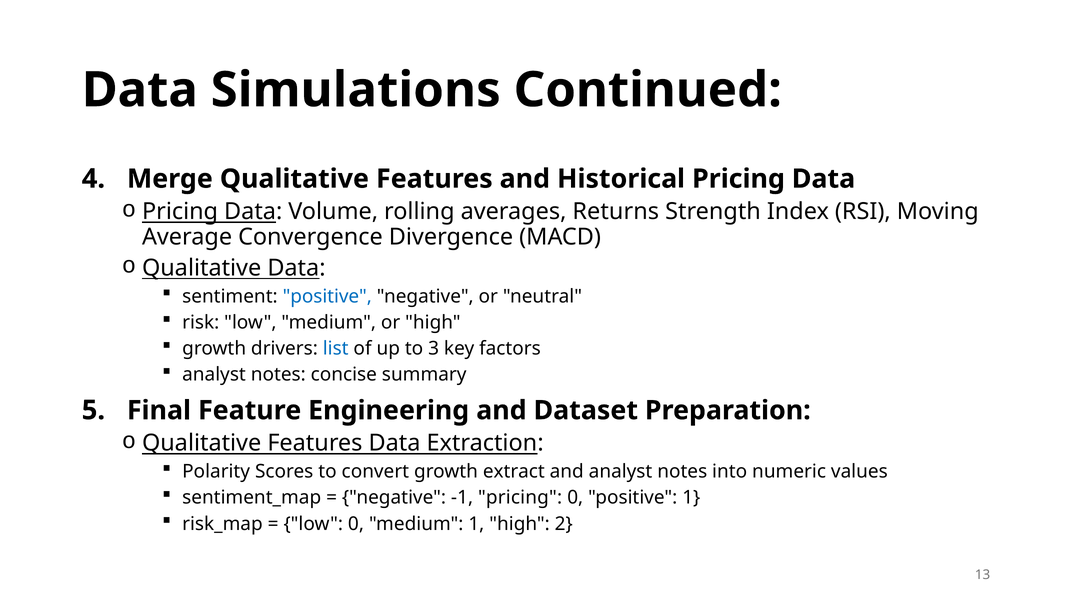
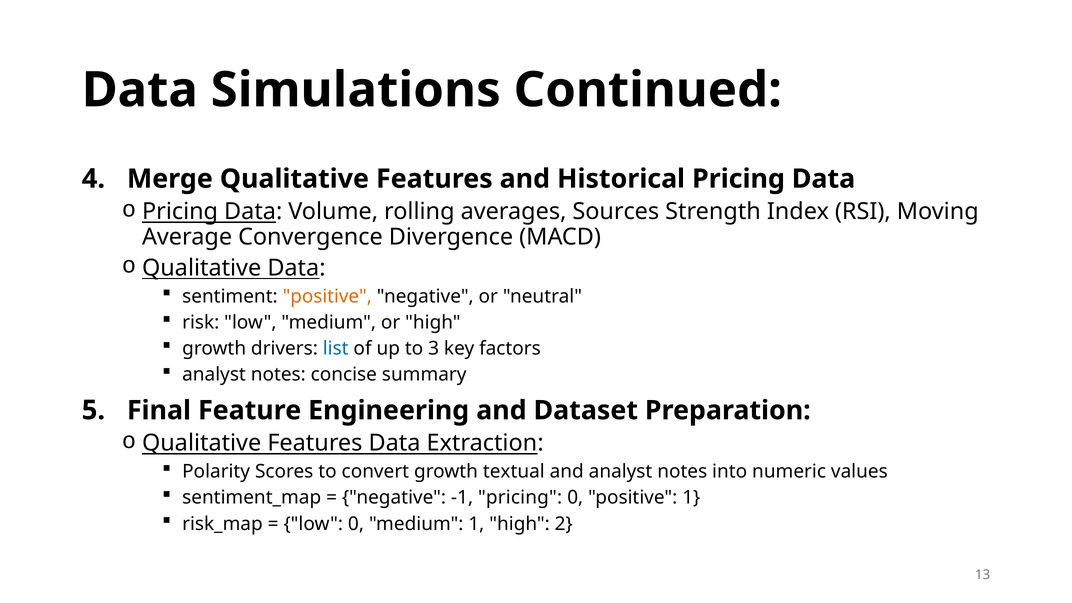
Returns: Returns -> Sources
positive at (327, 296) colour: blue -> orange
extract: extract -> textual
